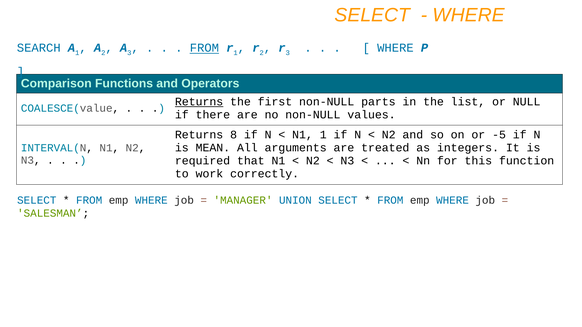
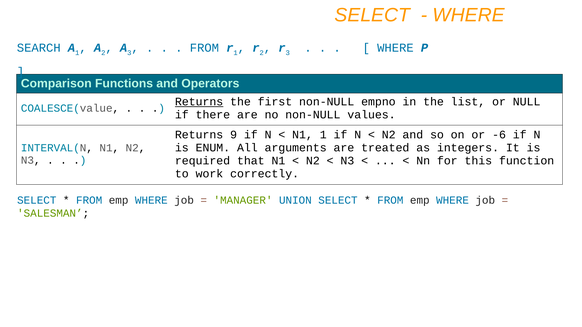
FROM at (204, 48) underline: present -> none
parts: parts -> empno
8: 8 -> 9
-5: -5 -> -6
MEAN: MEAN -> ENUM
